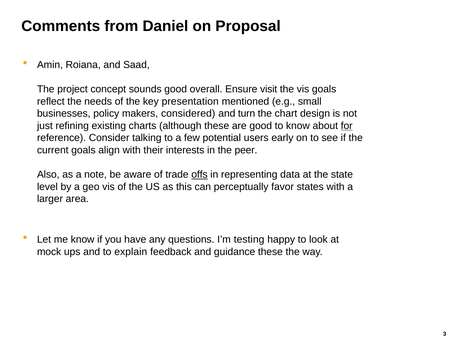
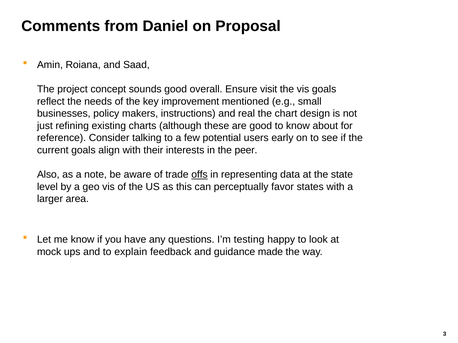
presentation: presentation -> improvement
considered: considered -> instructions
turn: turn -> real
for underline: present -> none
guidance these: these -> made
